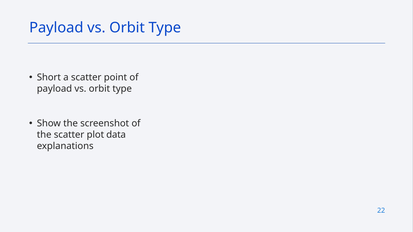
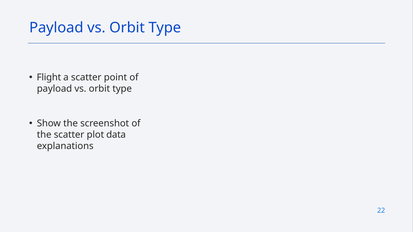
Short: Short -> Flight
